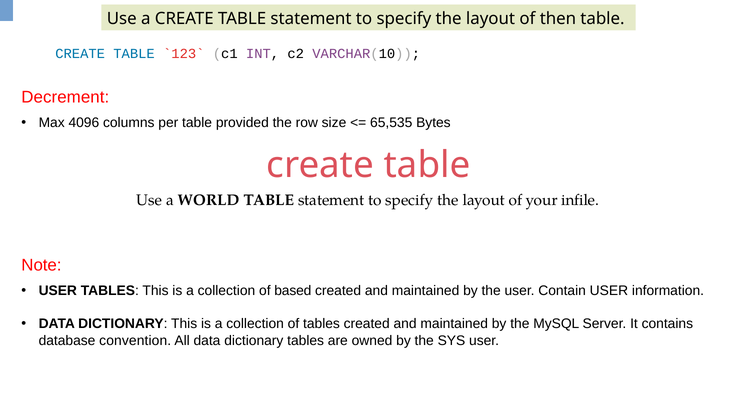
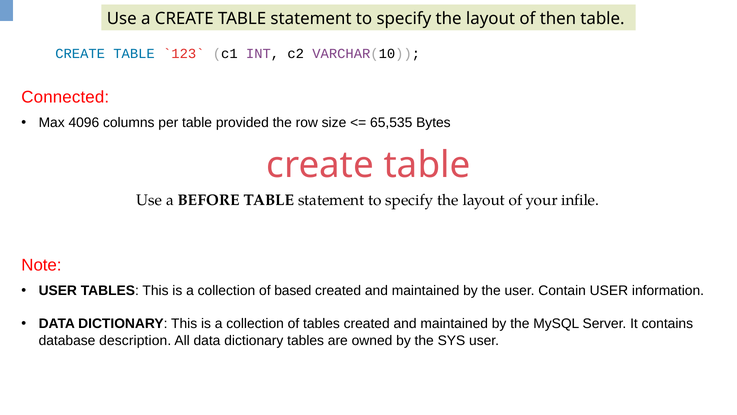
Decrement: Decrement -> Connected
WORLD: WORLD -> BEFORE
convention: convention -> description
